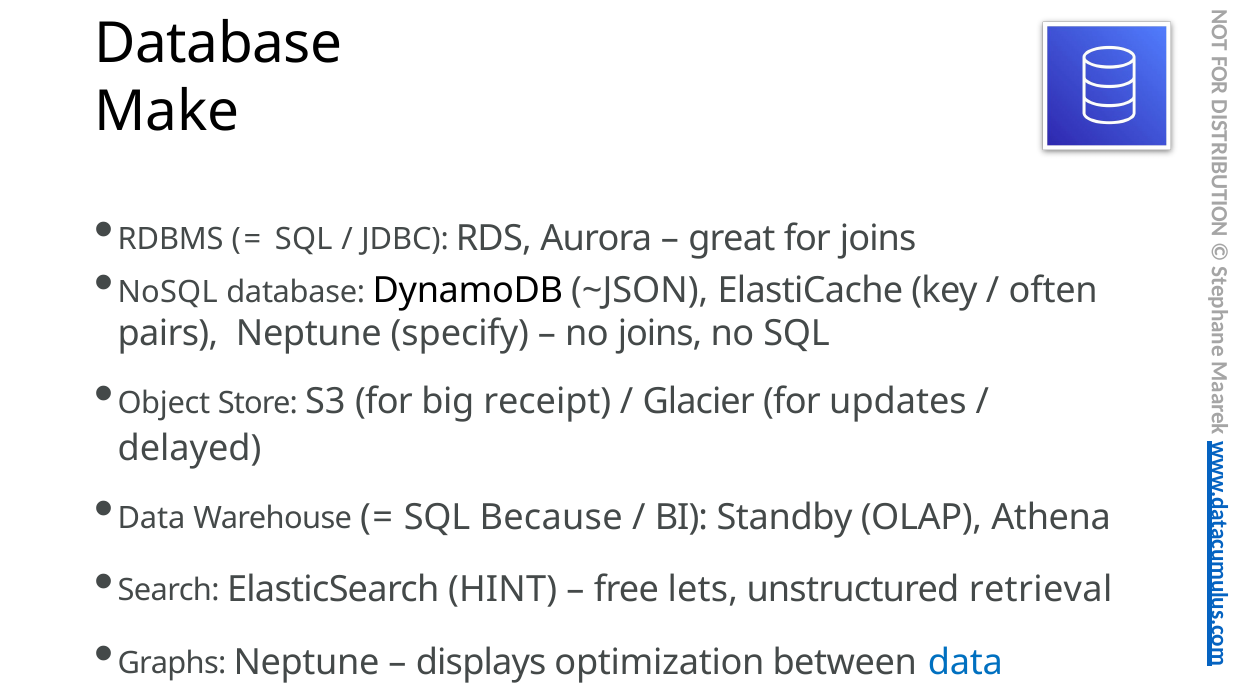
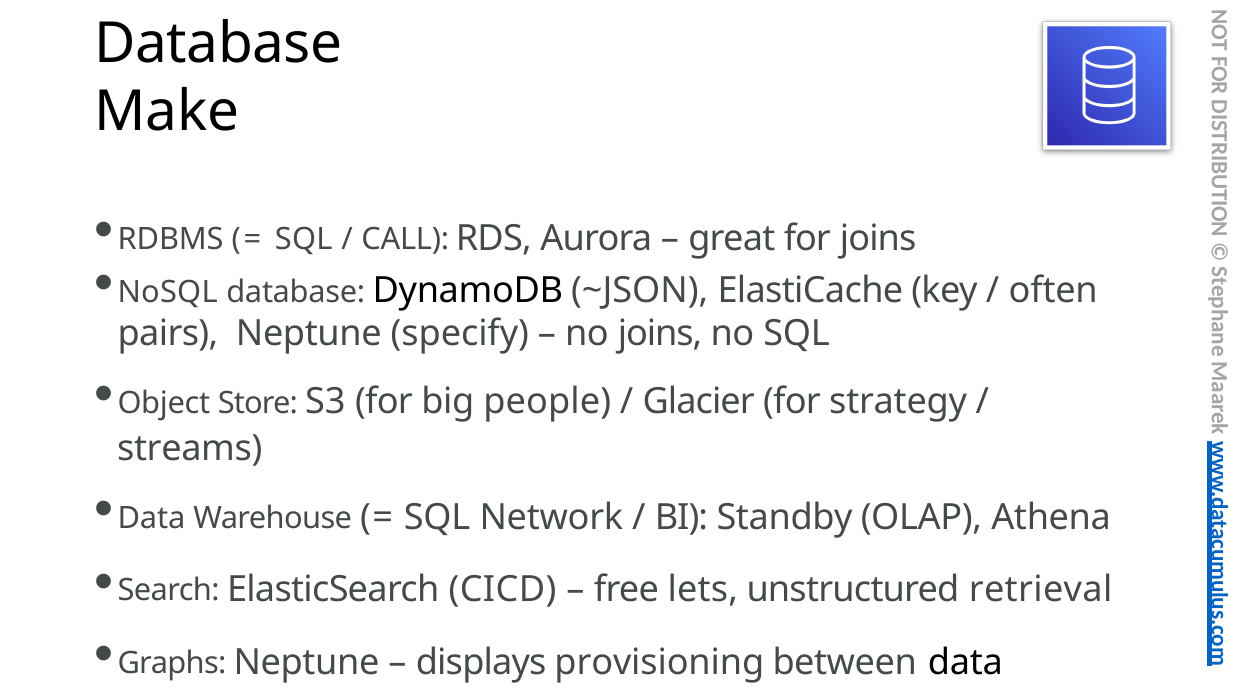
JDBC: JDBC -> CALL
receipt: receipt -> people
updates: updates -> strategy
delayed: delayed -> streams
Because: Because -> Network
HINT: HINT -> CICD
optimization: optimization -> provisioning
data at (965, 662) colour: blue -> black
